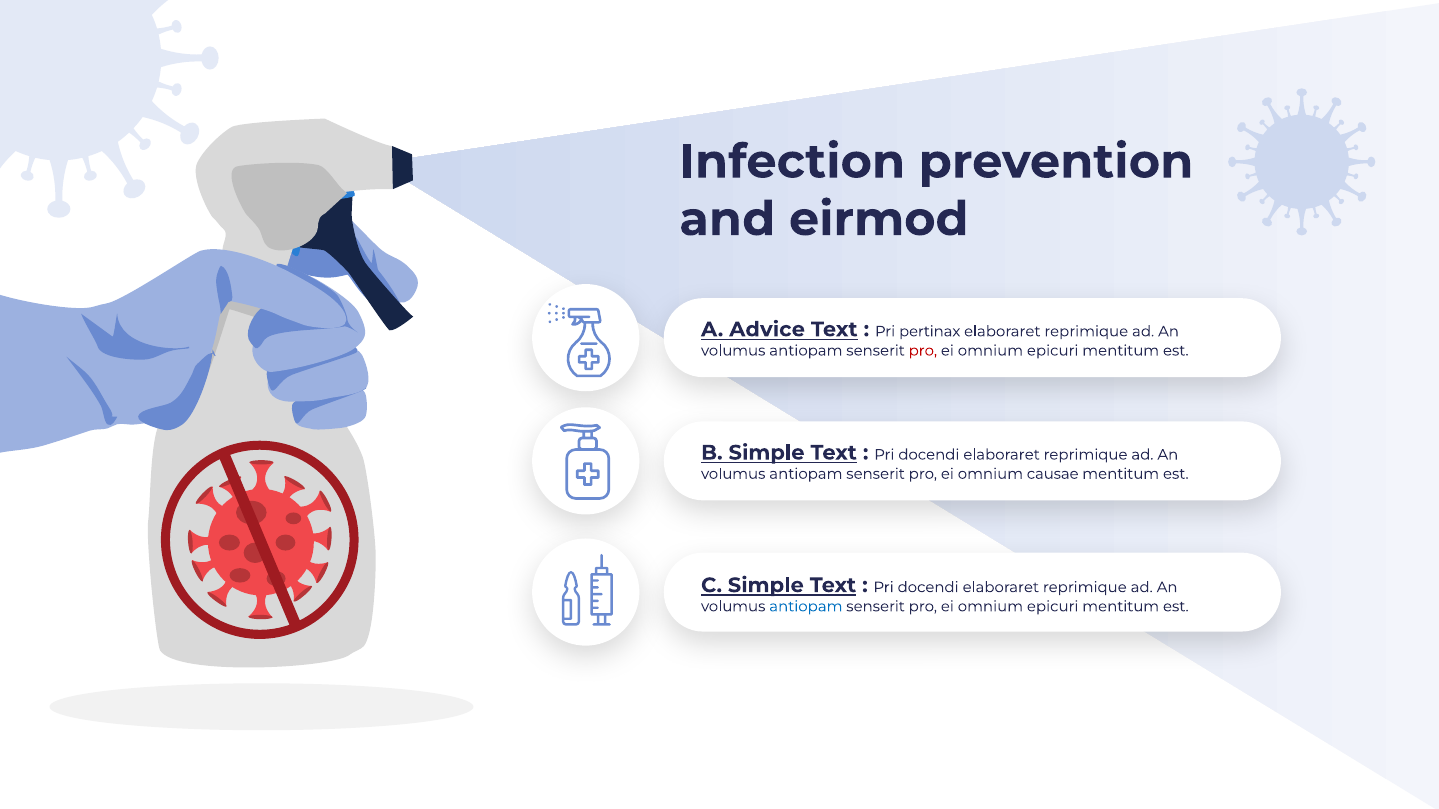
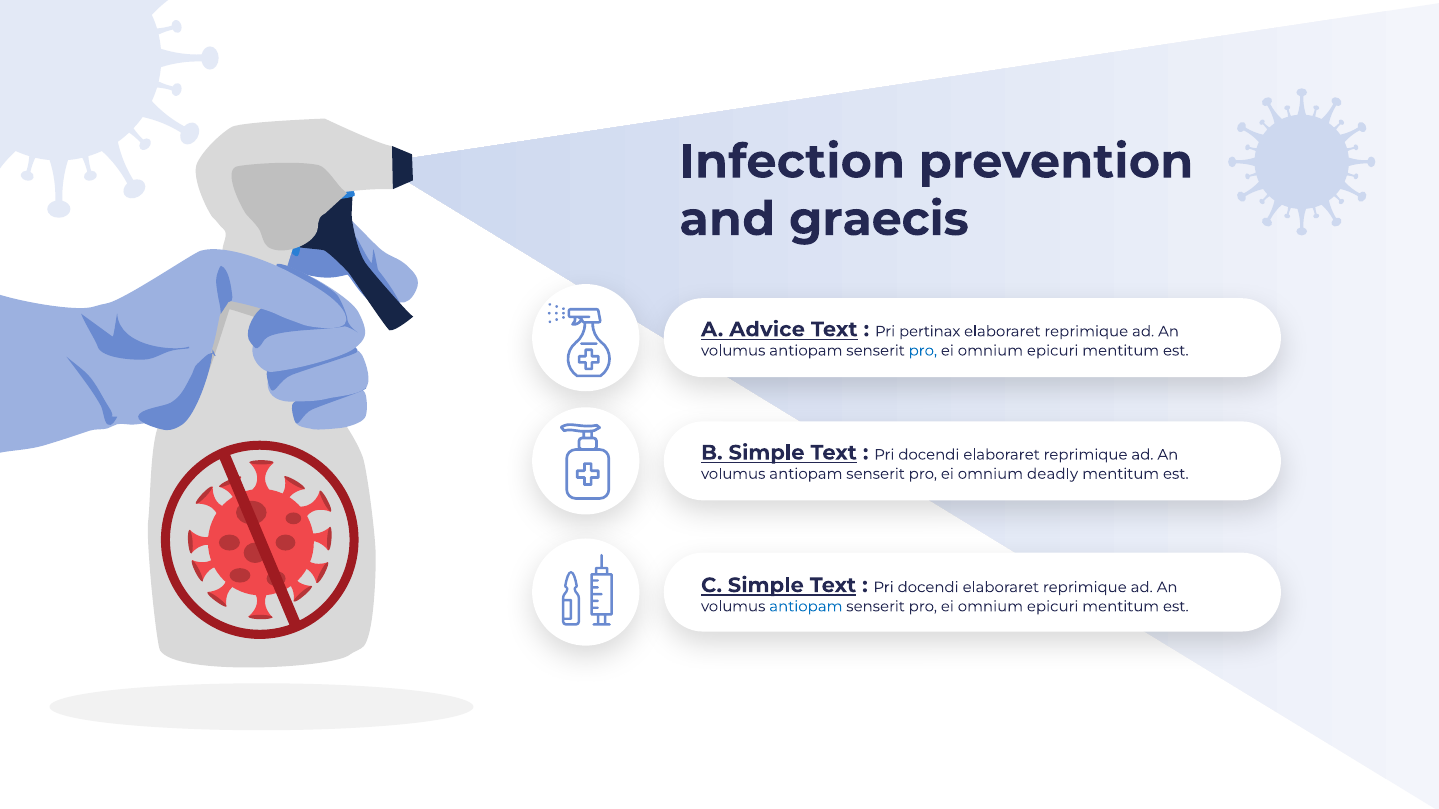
eirmod: eirmod -> graecis
pro at (923, 351) colour: red -> blue
causae: causae -> deadly
